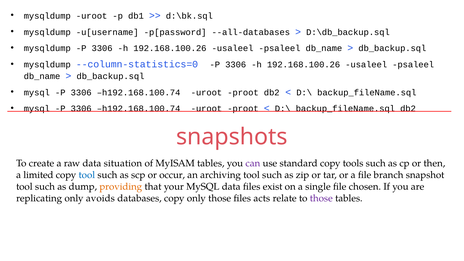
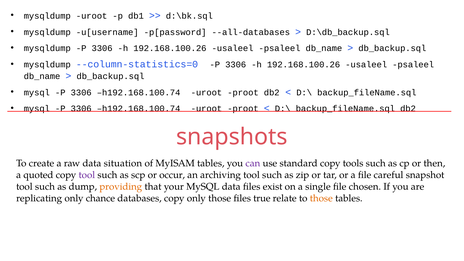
limited: limited -> quoted
tool at (87, 175) colour: blue -> purple
branch: branch -> careful
avoids: avoids -> chance
acts: acts -> true
those at (321, 198) colour: purple -> orange
